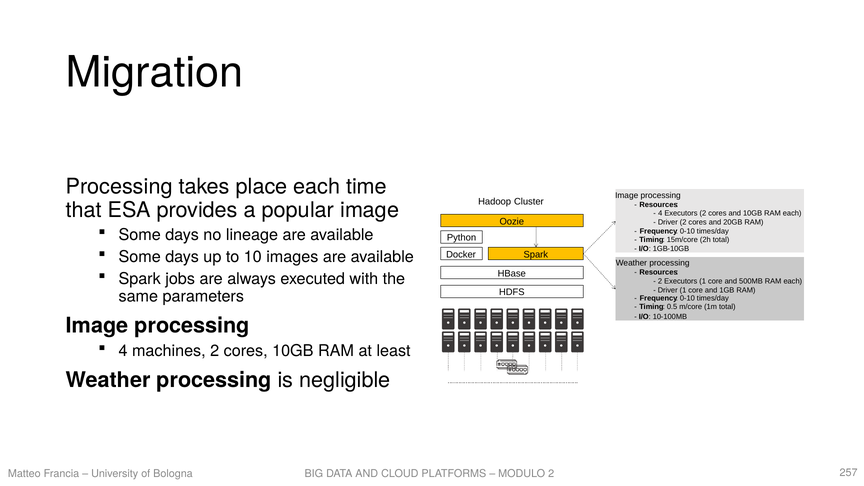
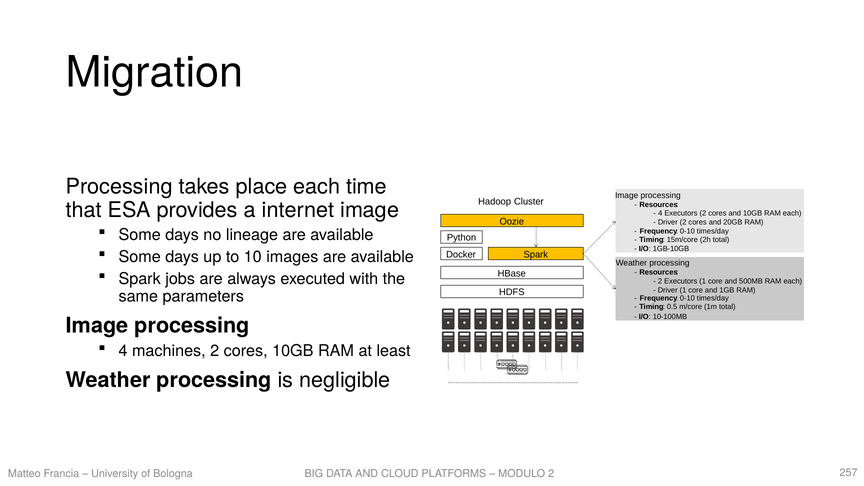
popular: popular -> internet
